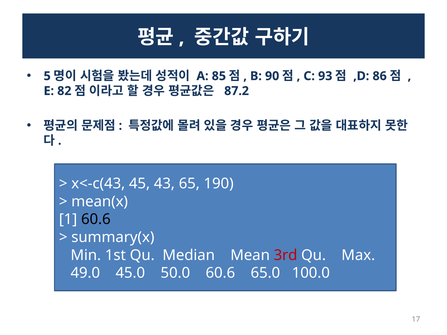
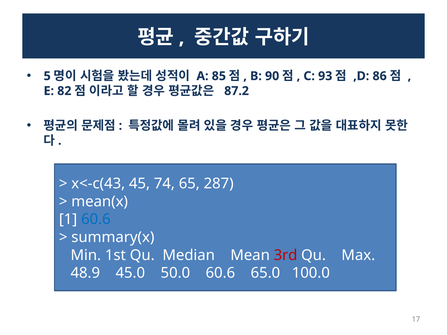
43: 43 -> 74
190: 190 -> 287
60.6 at (96, 220) colour: black -> blue
49.0: 49.0 -> 48.9
